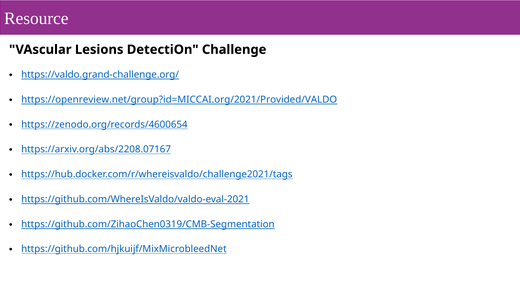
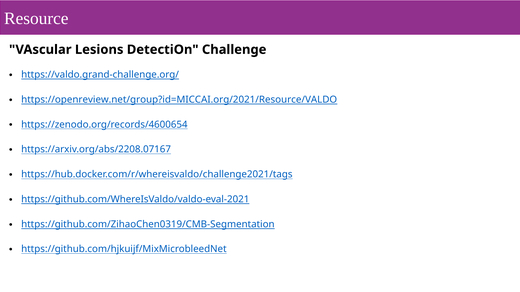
https://openreview.net/group?id=MICCAI.org/2021/Provided/VALDO: https://openreview.net/group?id=MICCAI.org/2021/Provided/VALDO -> https://openreview.net/group?id=MICCAI.org/2021/Resource/VALDO
